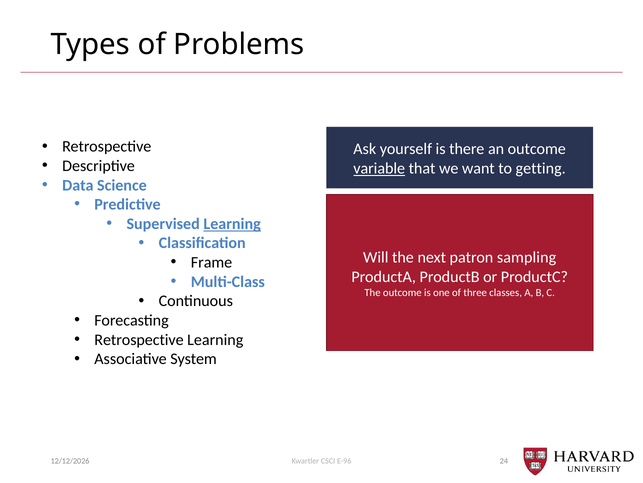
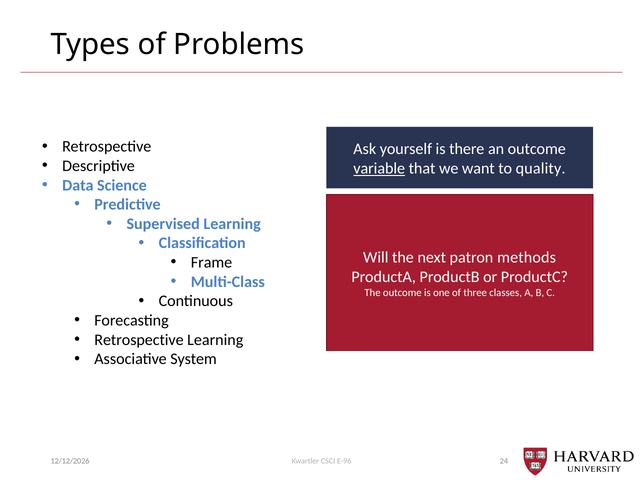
getting: getting -> quality
Learning at (232, 224) underline: present -> none
sampling: sampling -> methods
